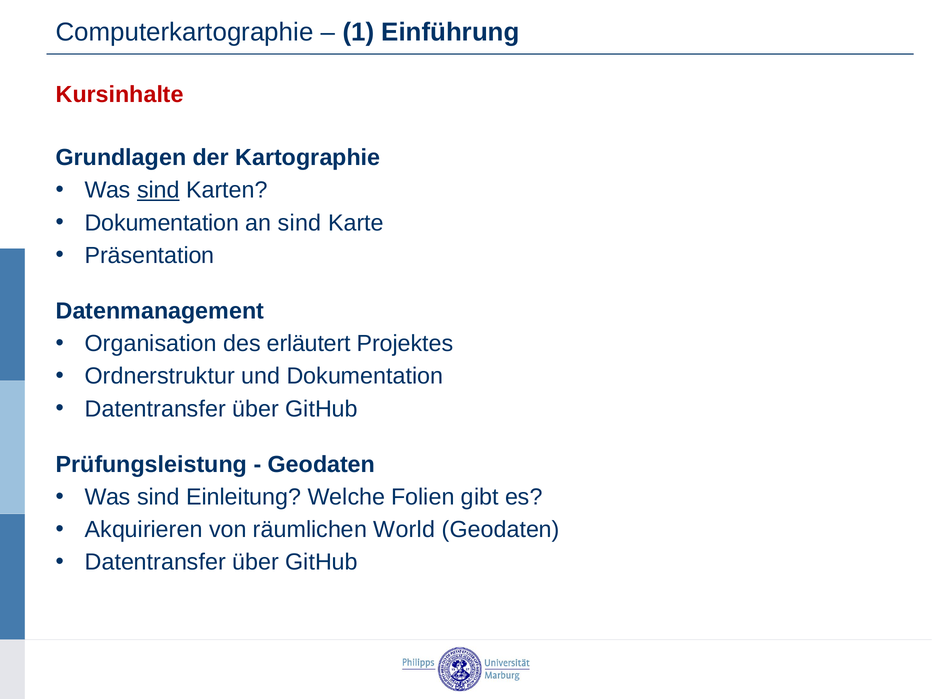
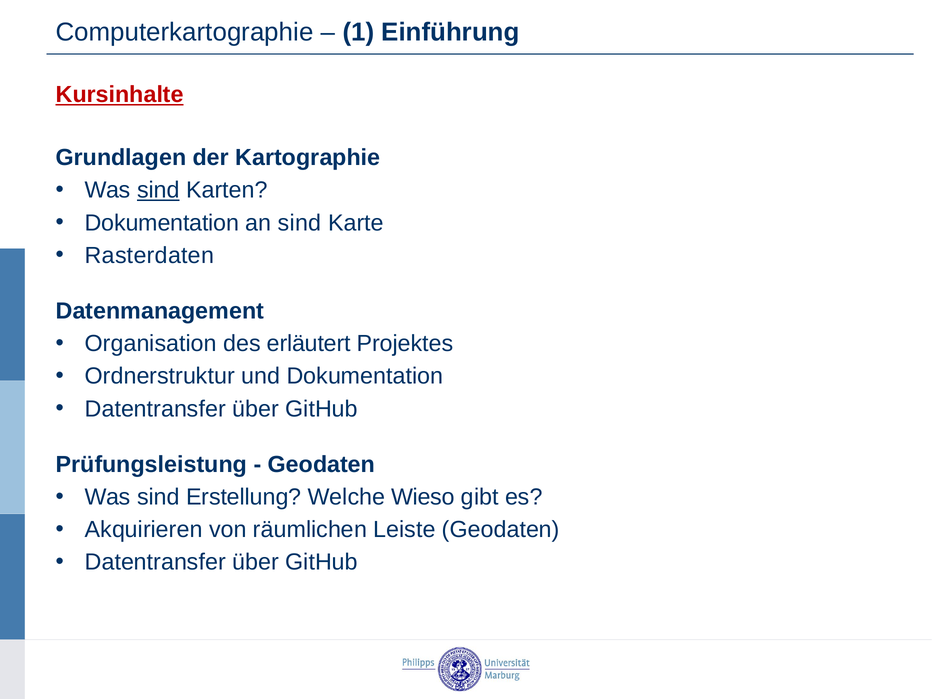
Kursinhalte underline: none -> present
Präsentation: Präsentation -> Rasterdaten
Einleitung: Einleitung -> Erstellung
Folien: Folien -> Wieso
World: World -> Leiste
